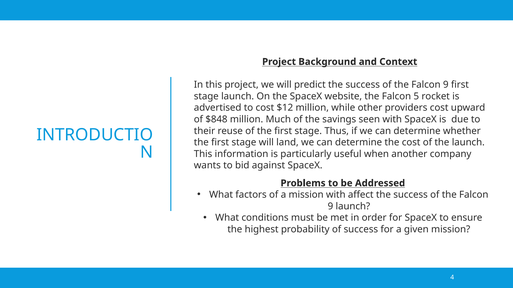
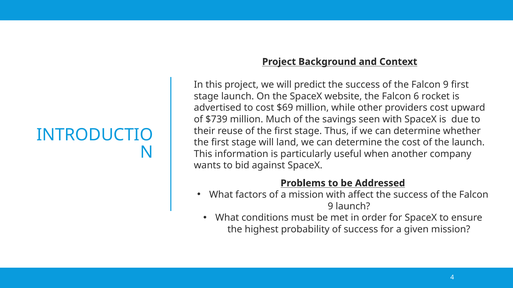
5: 5 -> 6
$12: $12 -> $69
$848: $848 -> $739
